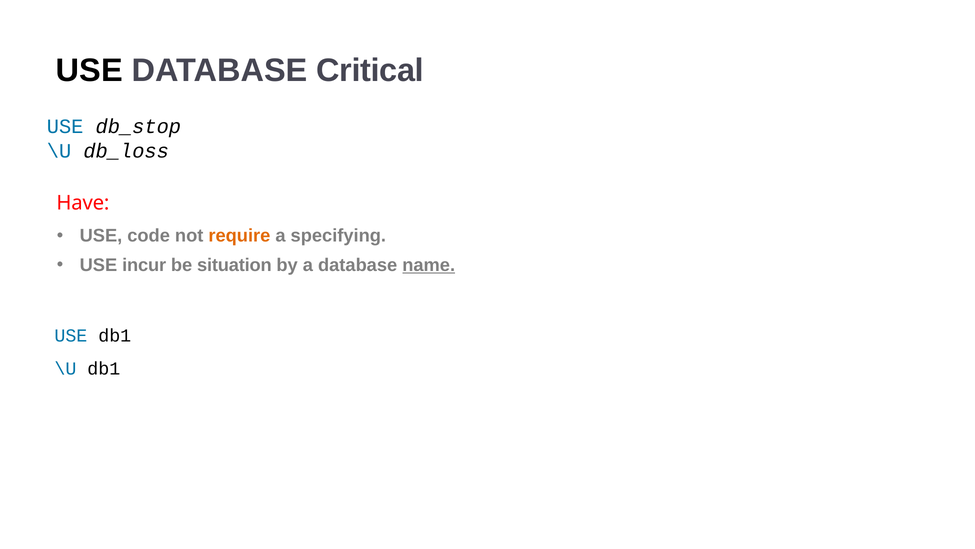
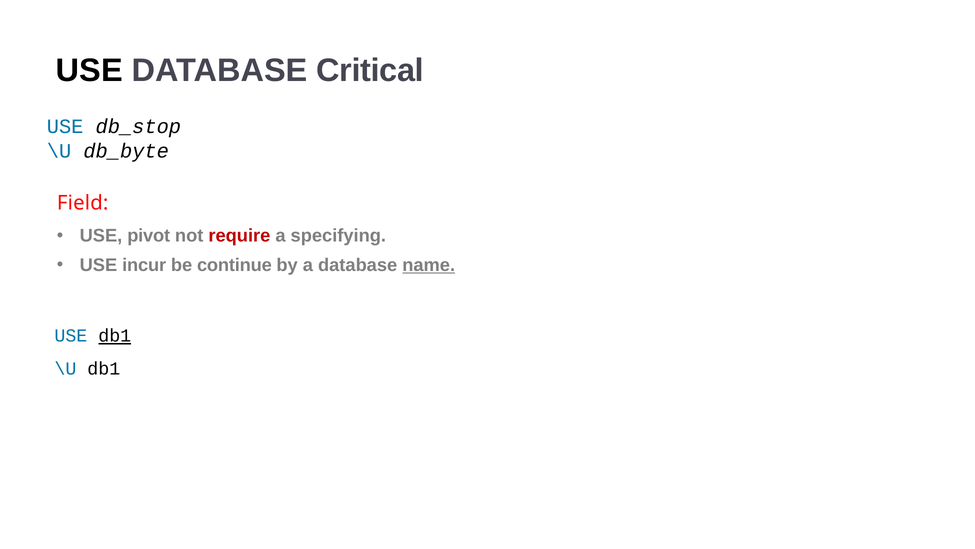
db_loss: db_loss -> db_byte
Have: Have -> Field
code: code -> pivot
require colour: orange -> red
situation: situation -> continue
db1 at (115, 336) underline: none -> present
